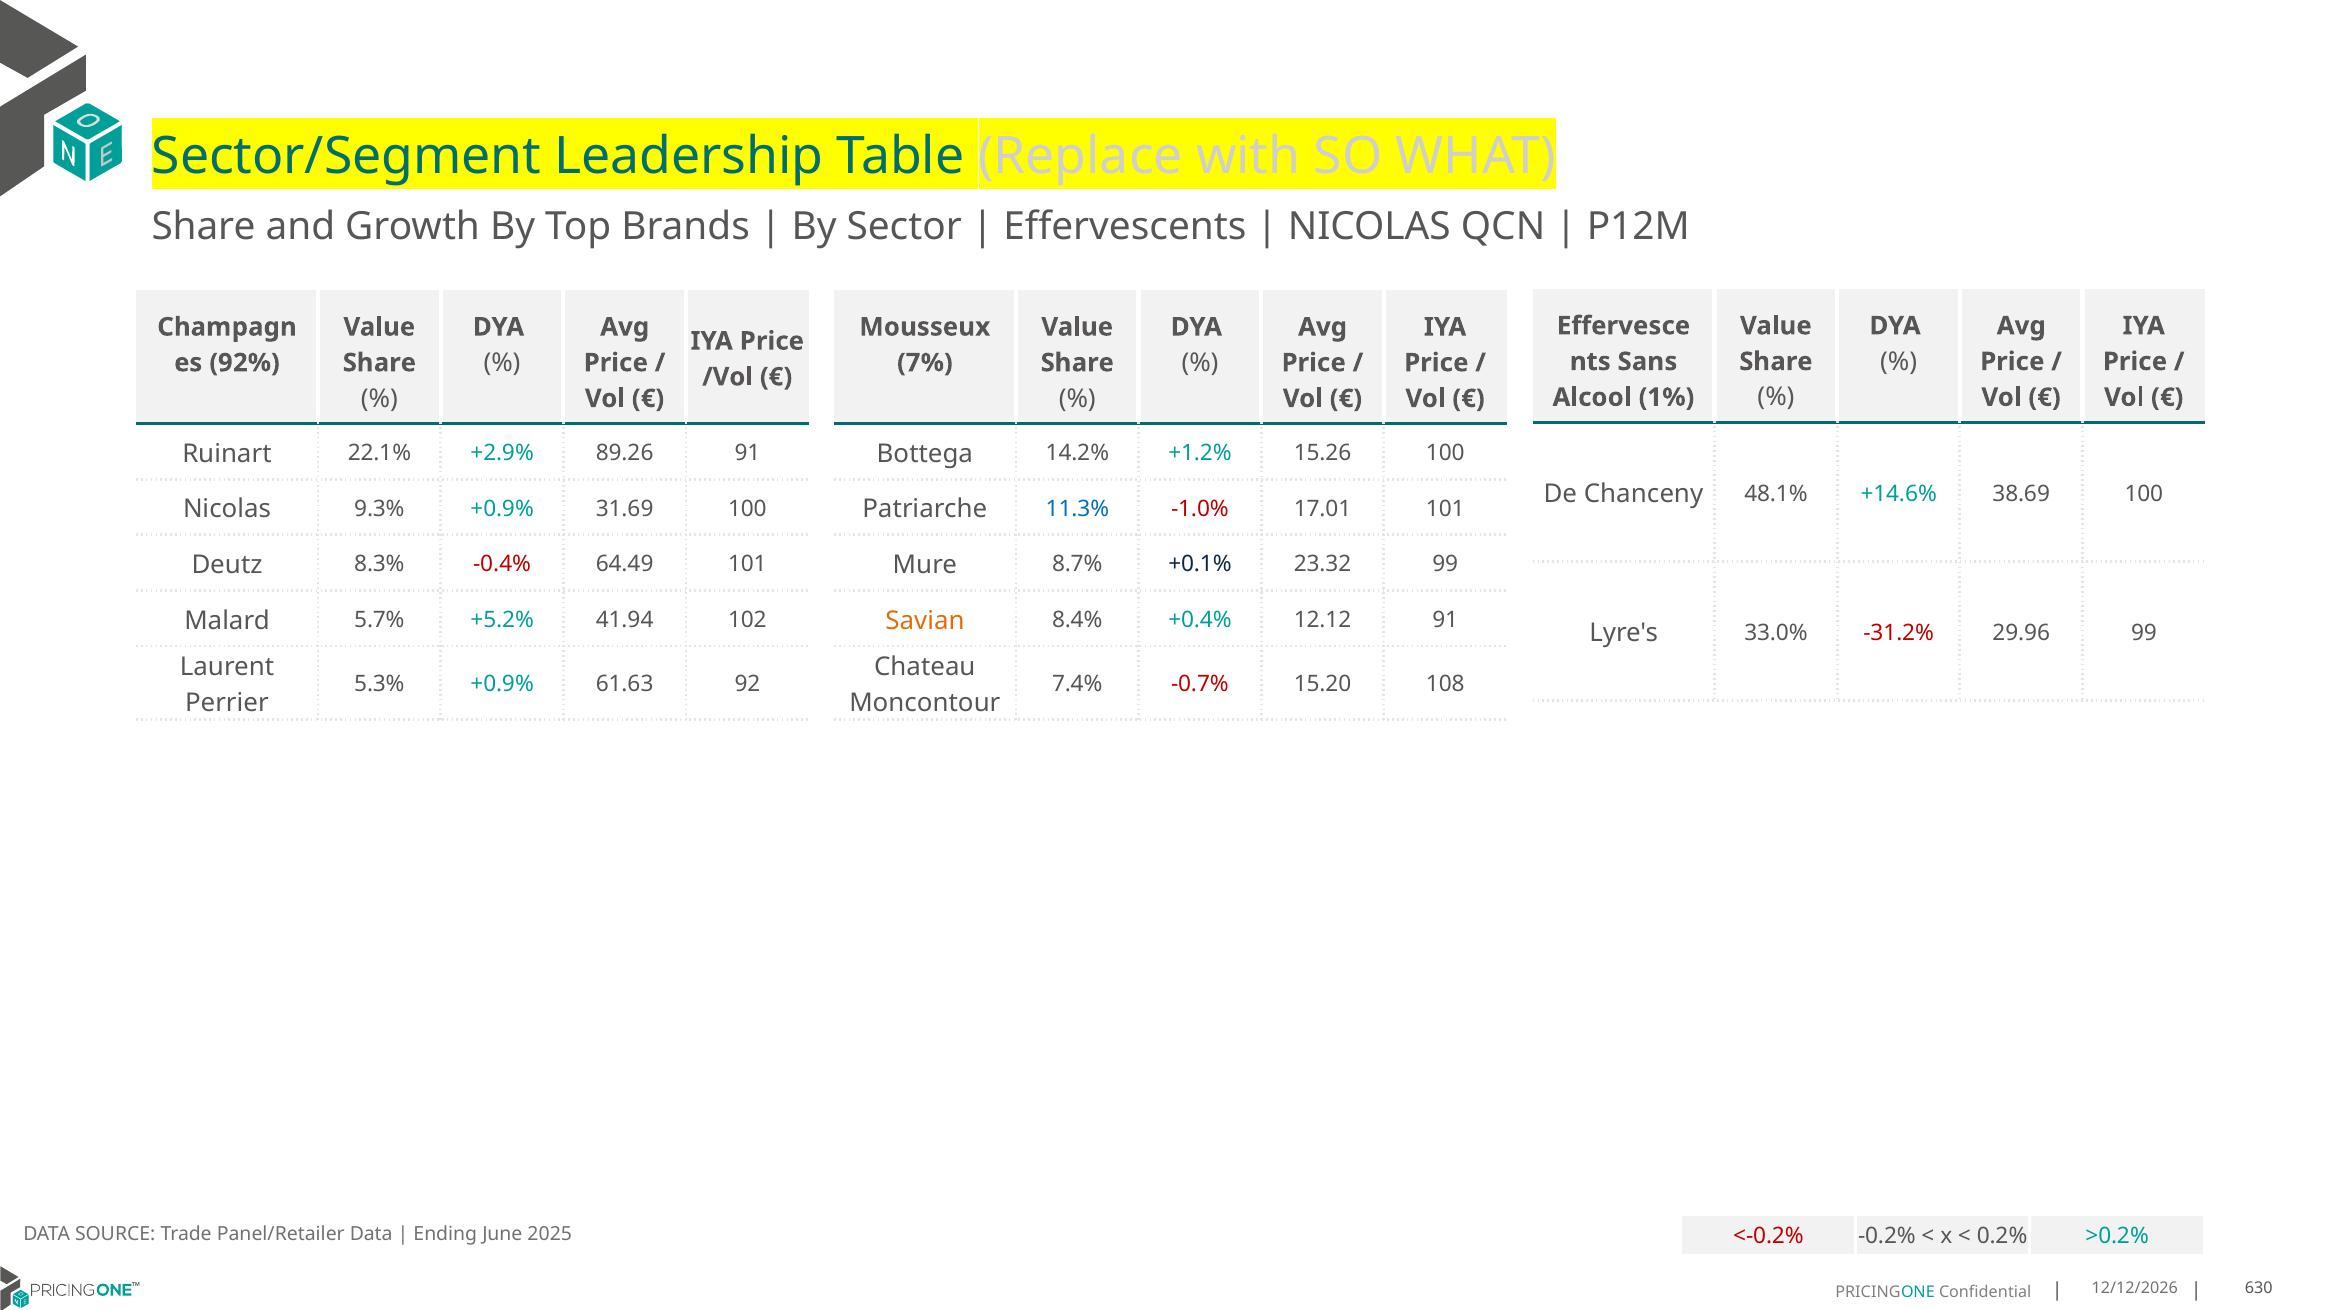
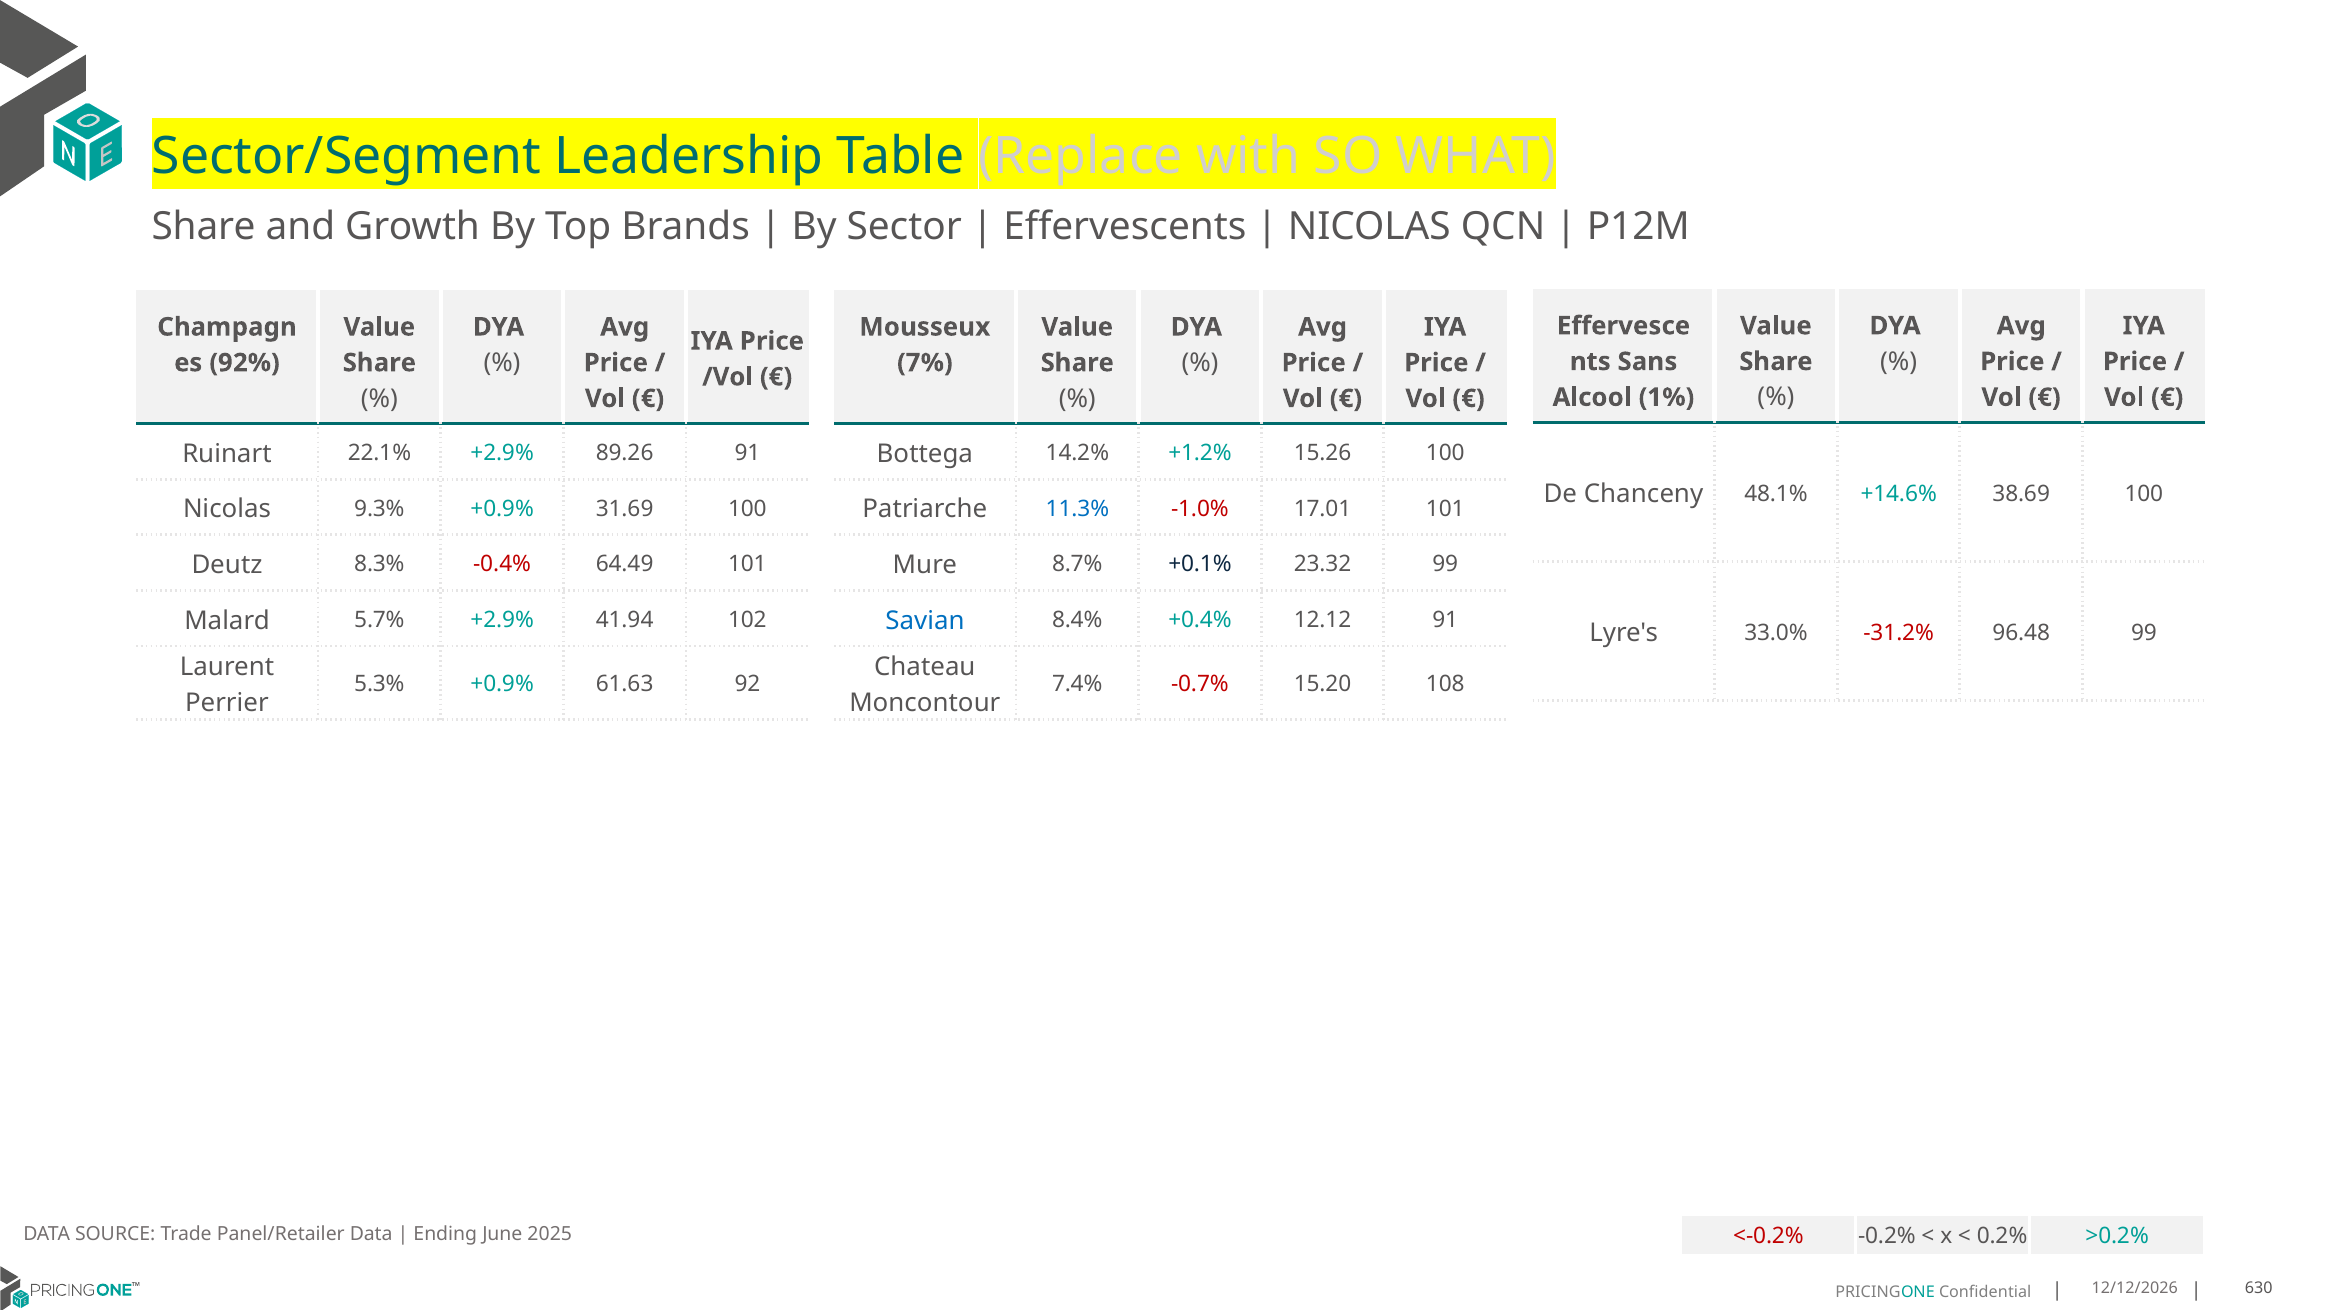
5.7% +5.2%: +5.2% -> +2.9%
Savian colour: orange -> blue
29.96: 29.96 -> 96.48
